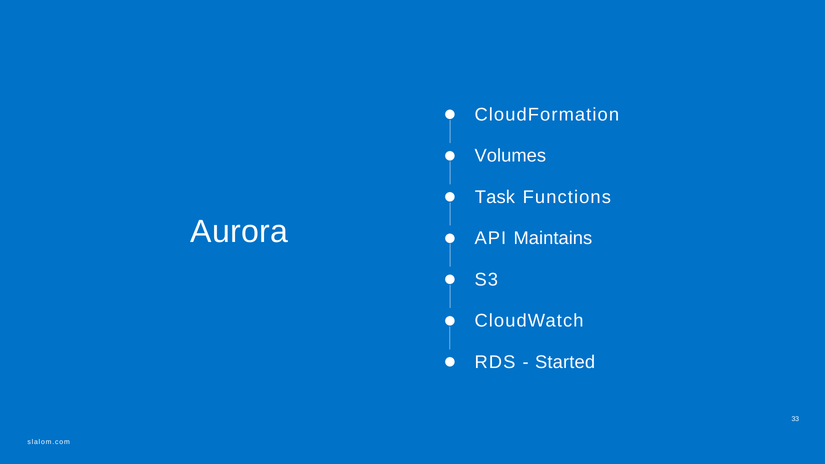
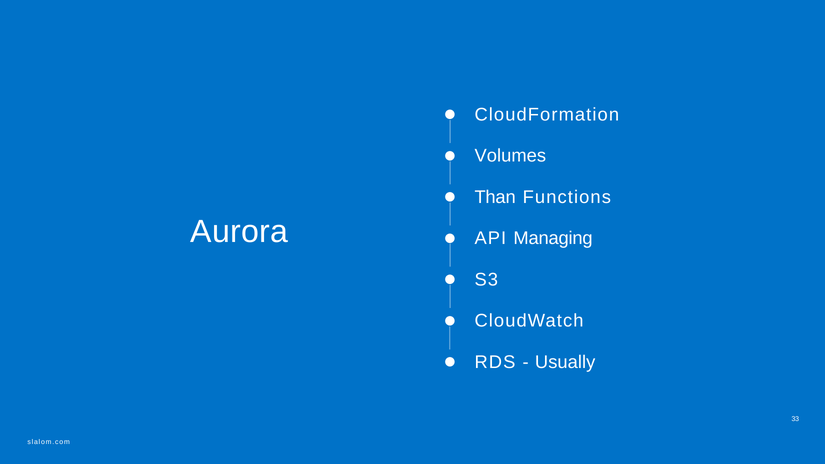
Task: Task -> Than
Maintains: Maintains -> Managing
Started: Started -> Usually
